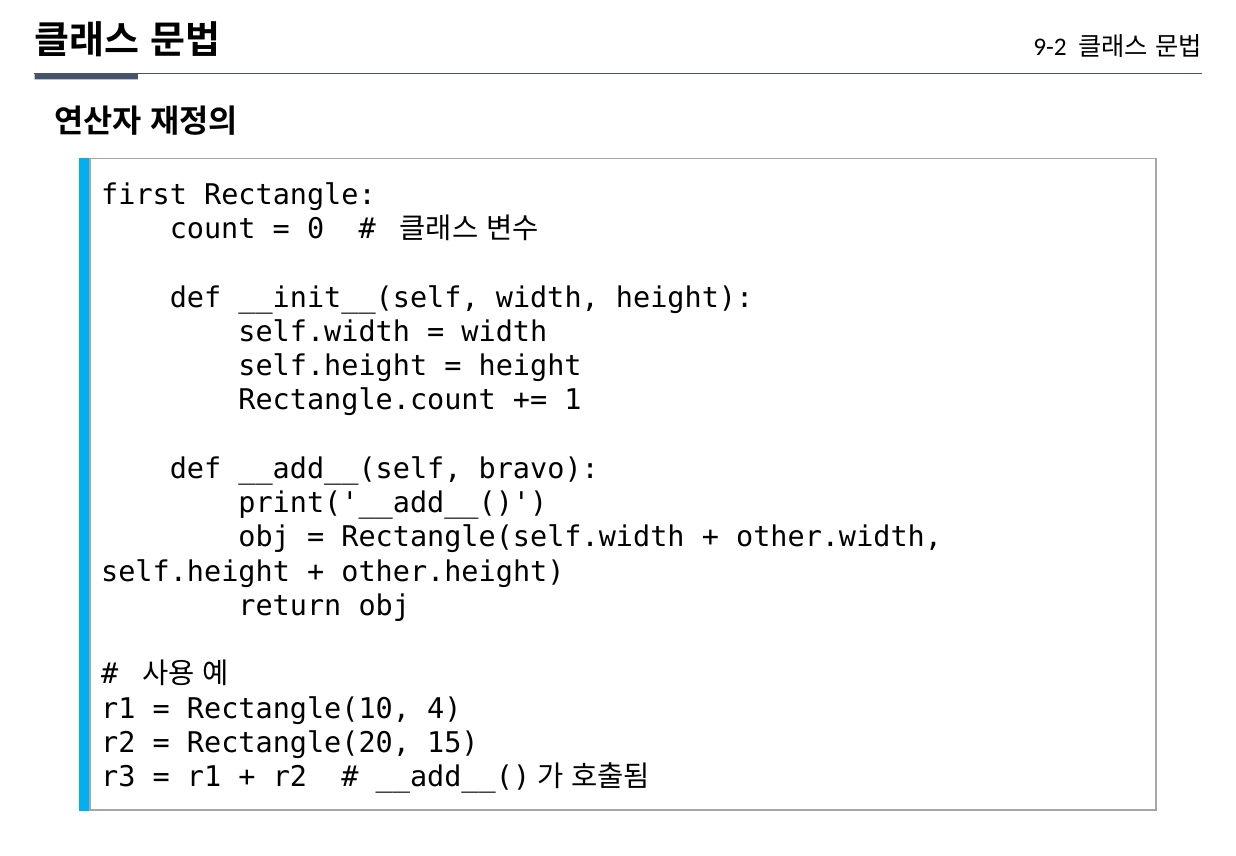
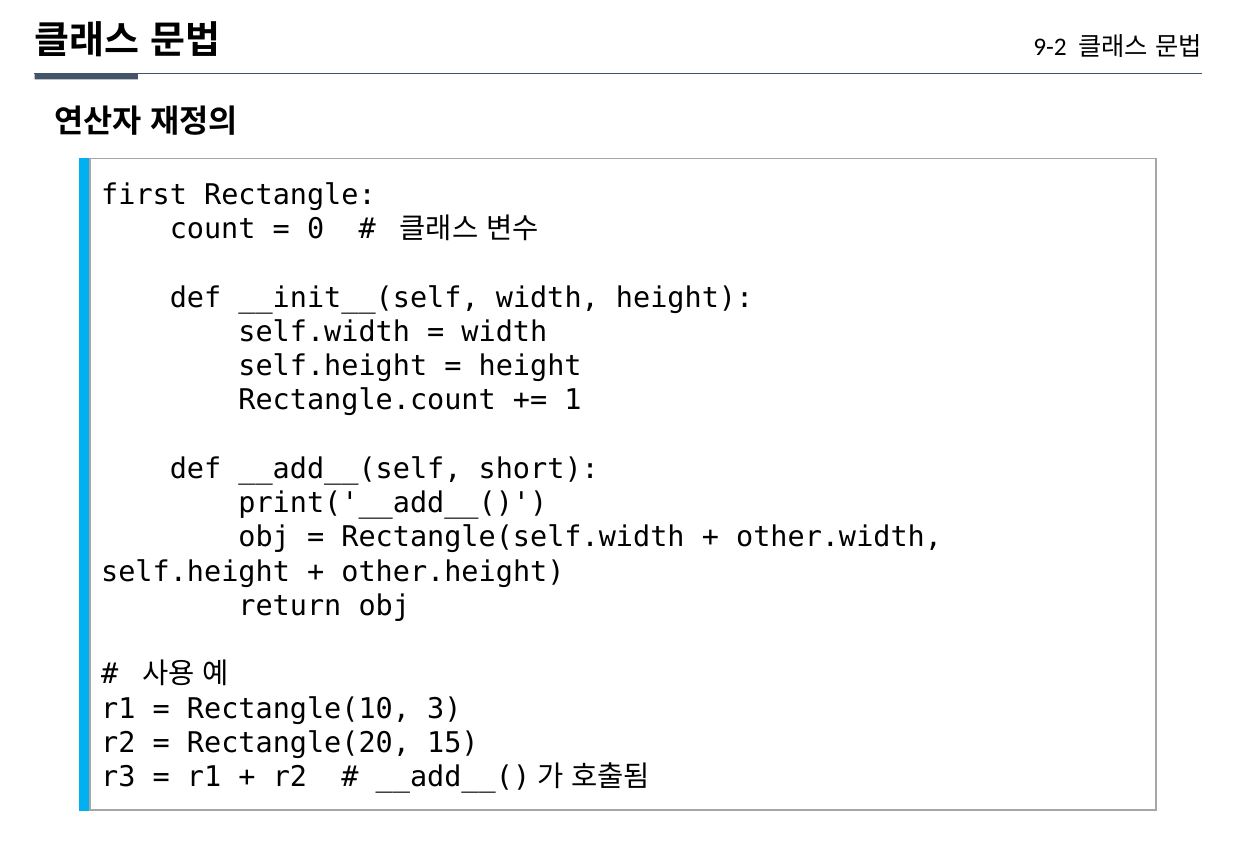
bravo: bravo -> short
4: 4 -> 3
